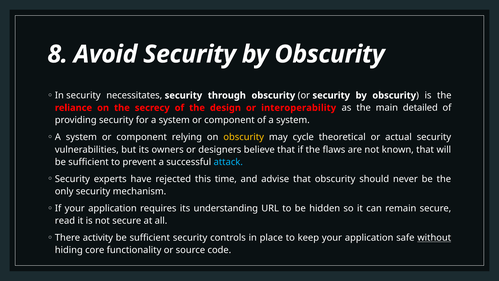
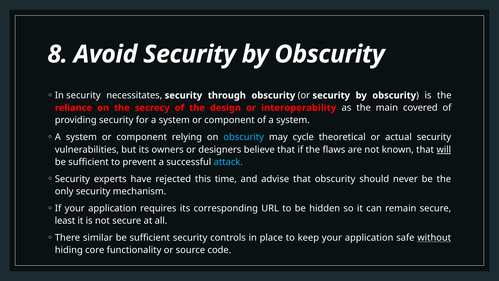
detailed: detailed -> covered
obscurity at (244, 137) colour: yellow -> light blue
will underline: none -> present
understanding: understanding -> corresponding
read: read -> least
activity: activity -> similar
